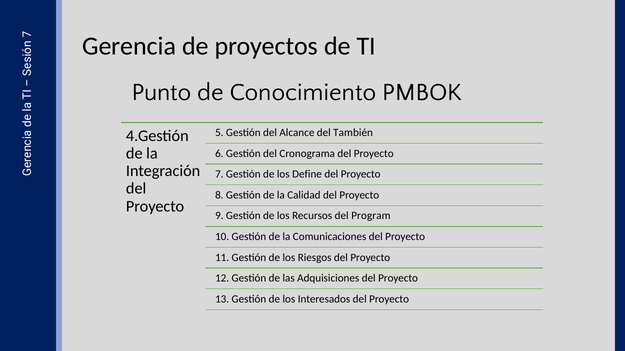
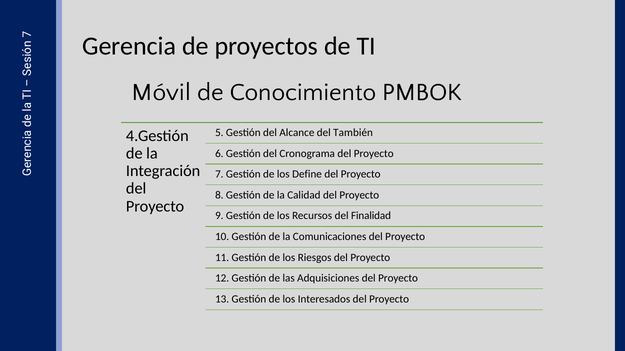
Punto: Punto -> Móvil
Program: Program -> Finalidad
